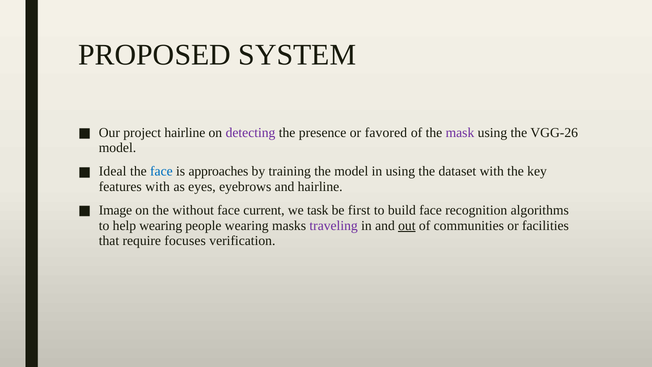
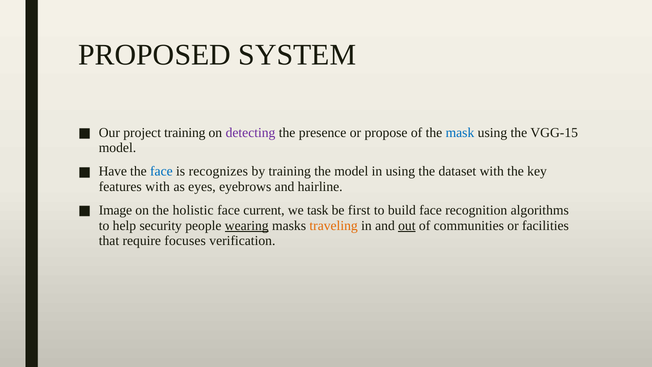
project hairline: hairline -> training
favored: favored -> propose
mask colour: purple -> blue
VGG-26: VGG-26 -> VGG-15
Ideal: Ideal -> Have
approaches: approaches -> recognizes
without: without -> holistic
help wearing: wearing -> security
wearing at (247, 225) underline: none -> present
traveling colour: purple -> orange
